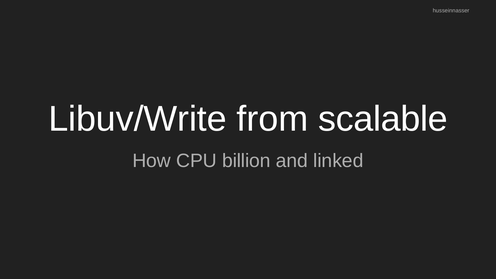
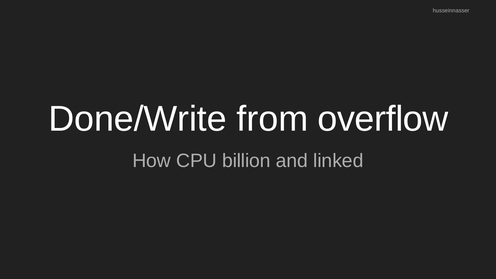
Libuv/Write: Libuv/Write -> Done/Write
scalable: scalable -> overflow
